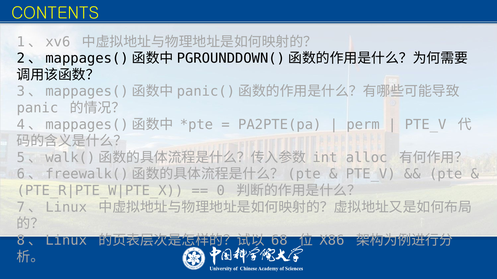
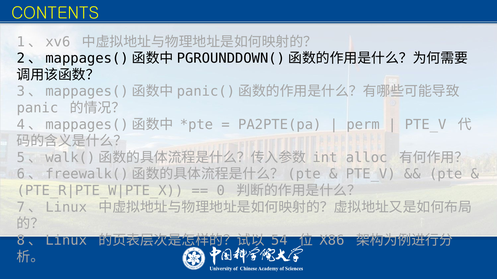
68: 68 -> 54
